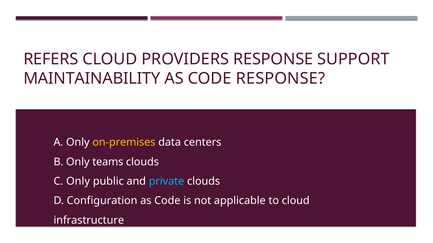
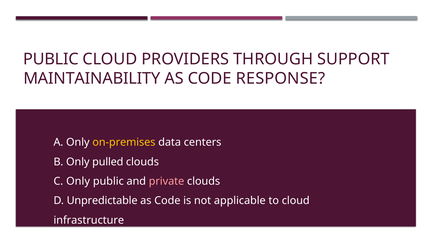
REFERS at (51, 59): REFERS -> PUBLIC
PROVIDERS RESPONSE: RESPONSE -> THROUGH
teams: teams -> pulled
private colour: light blue -> pink
Configuration: Configuration -> Unpredictable
